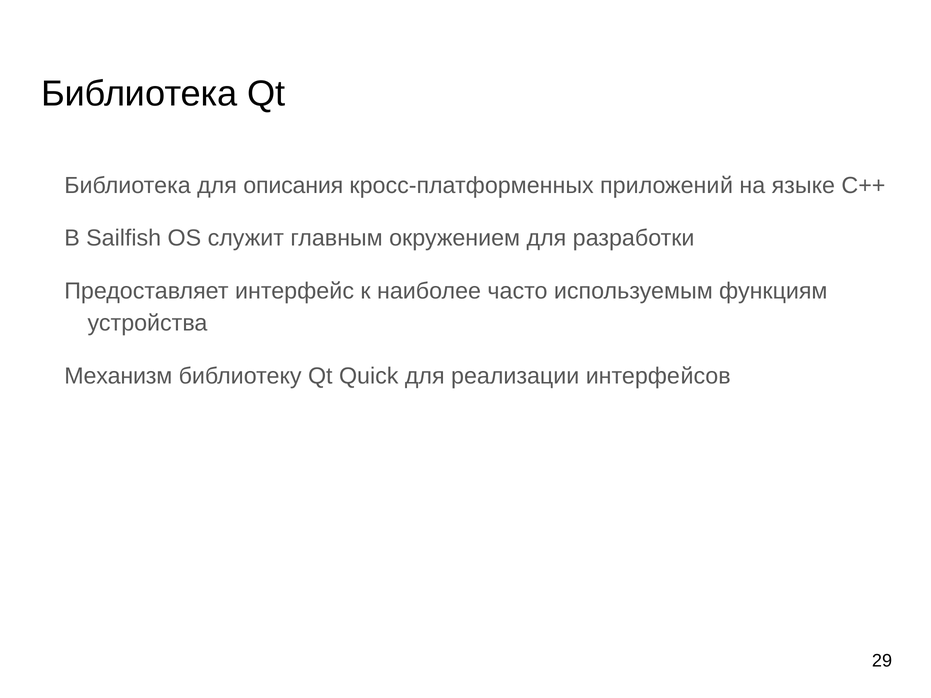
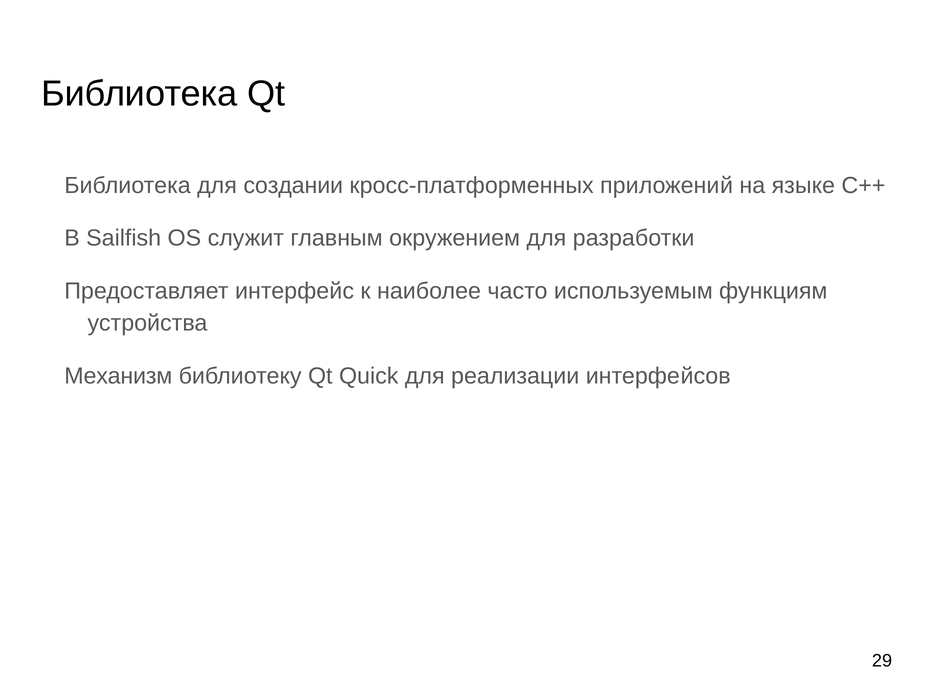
описания: описания -> создании
